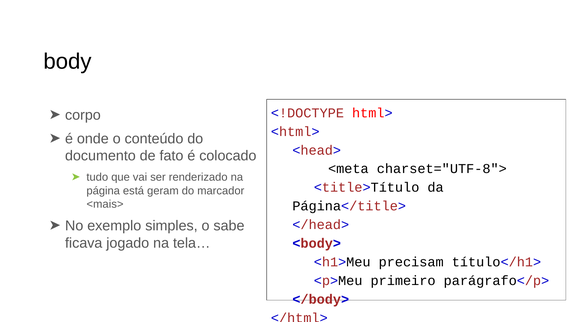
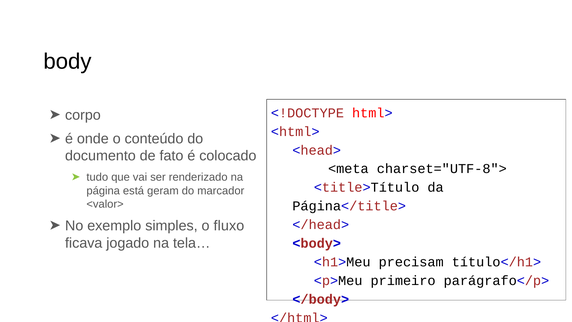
<mais>: <mais> -> <valor>
sabe: sabe -> fluxo
